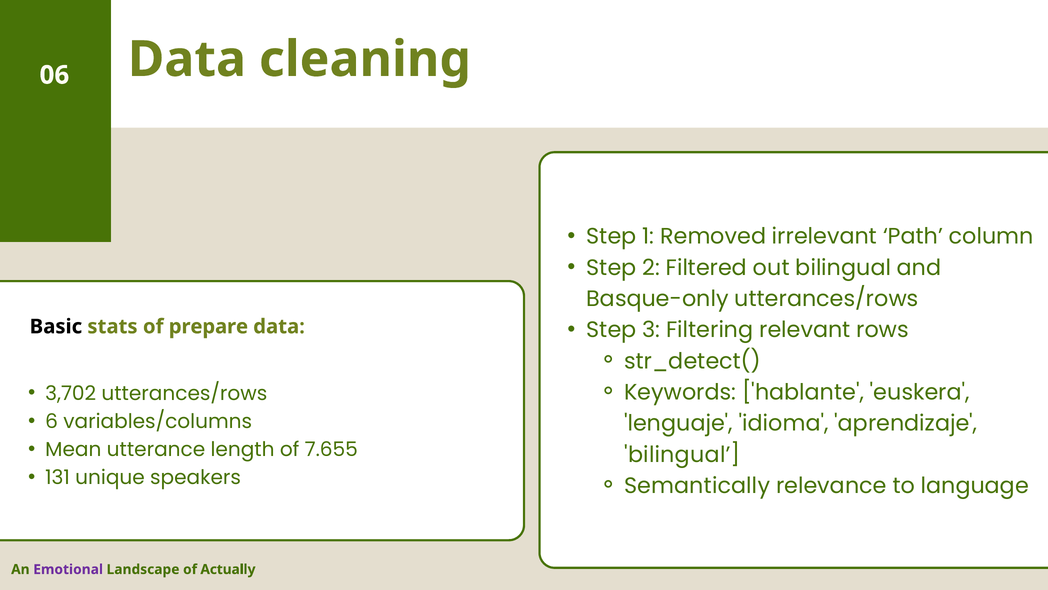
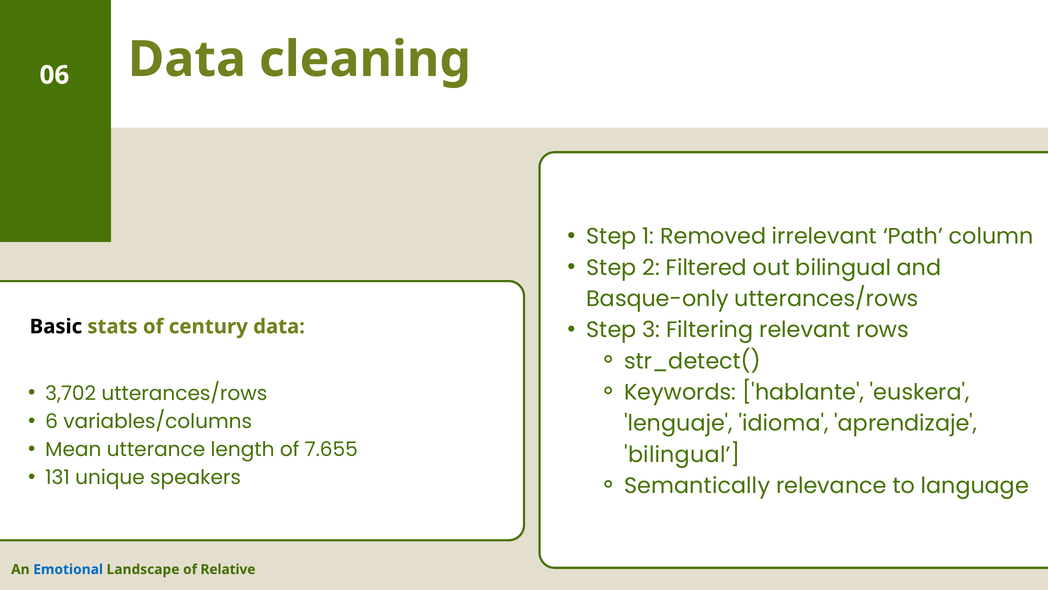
prepare: prepare -> century
Emotional colour: purple -> blue
Actually: Actually -> Relative
